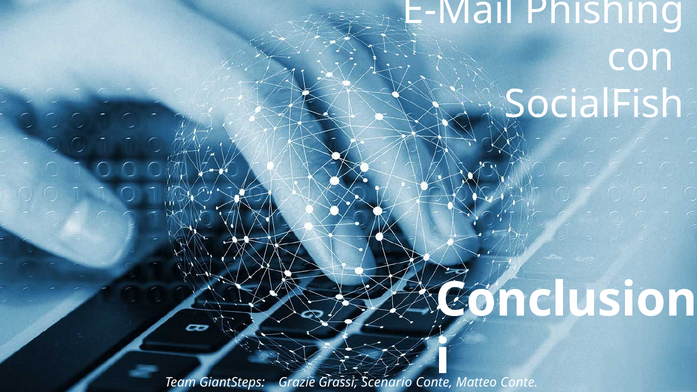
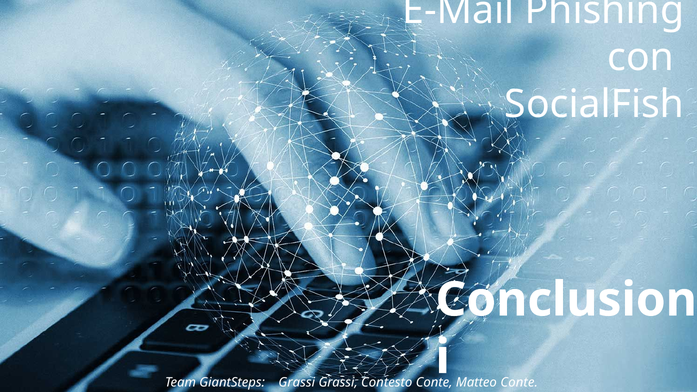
GiantSteps Grazie: Grazie -> Grassi
Scenario: Scenario -> Contesto
